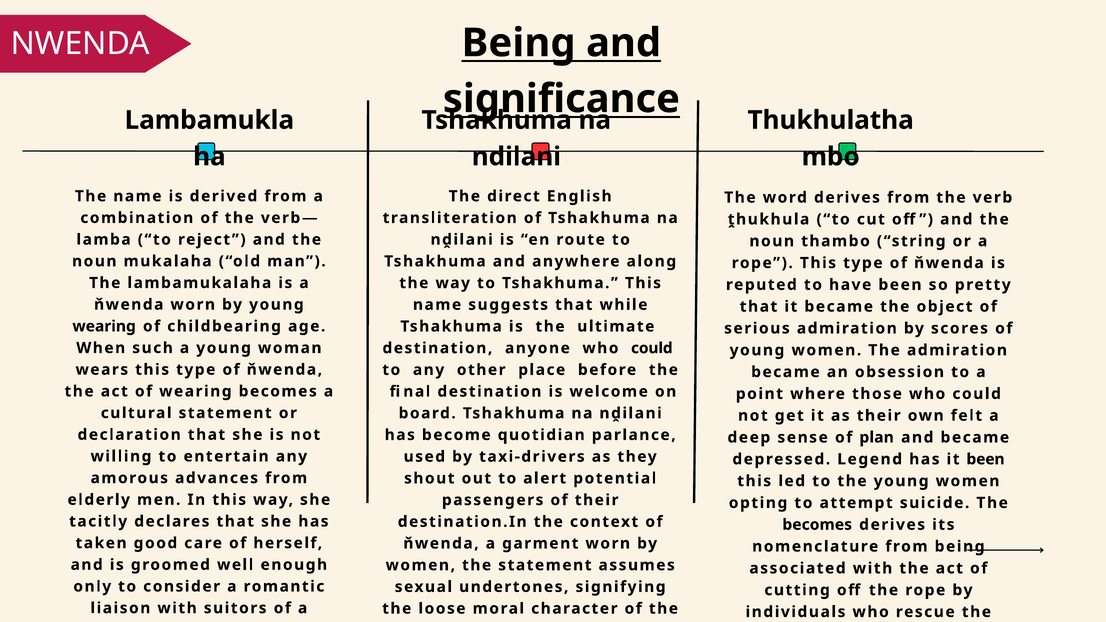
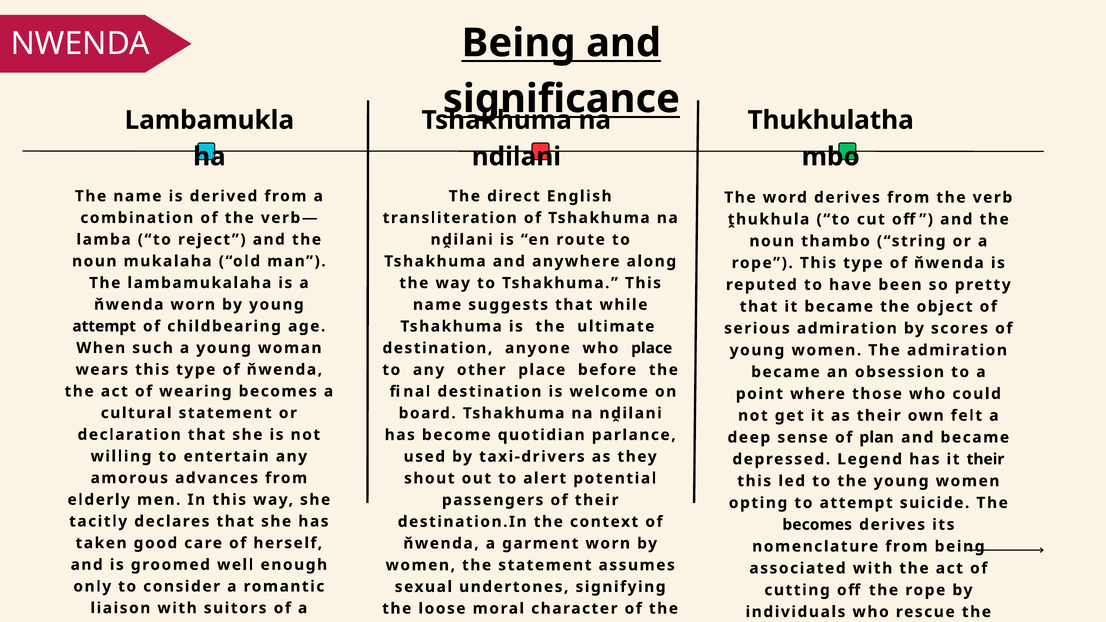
wearing at (104, 326): wearing -> attempt
anyone who could: could -> place
it been: been -> their
